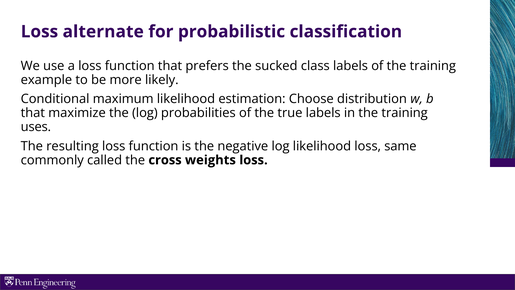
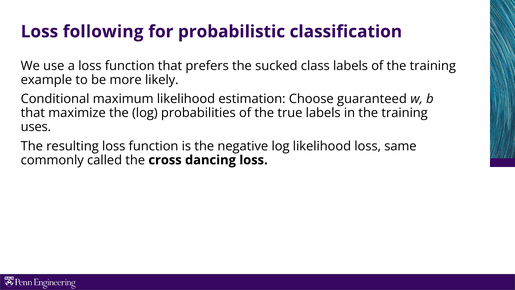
alternate: alternate -> following
distribution: distribution -> guaranteed
weights: weights -> dancing
